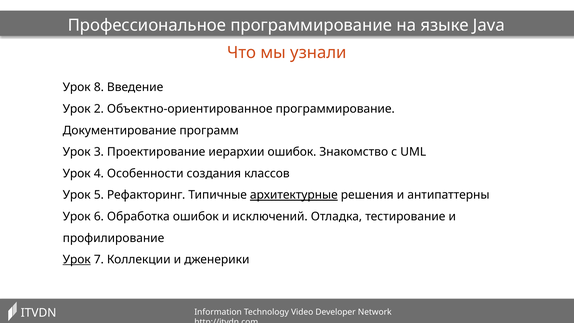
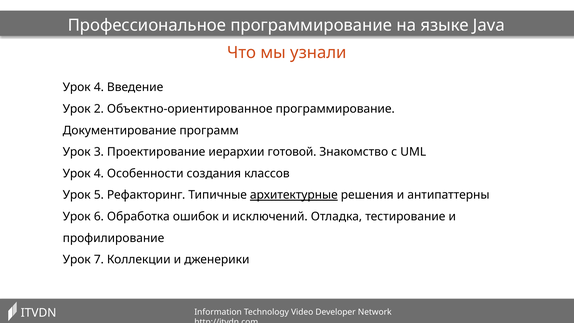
8 at (99, 87): 8 -> 4
иерархии ошибок: ошибок -> готовой
Урок at (77, 260) underline: present -> none
